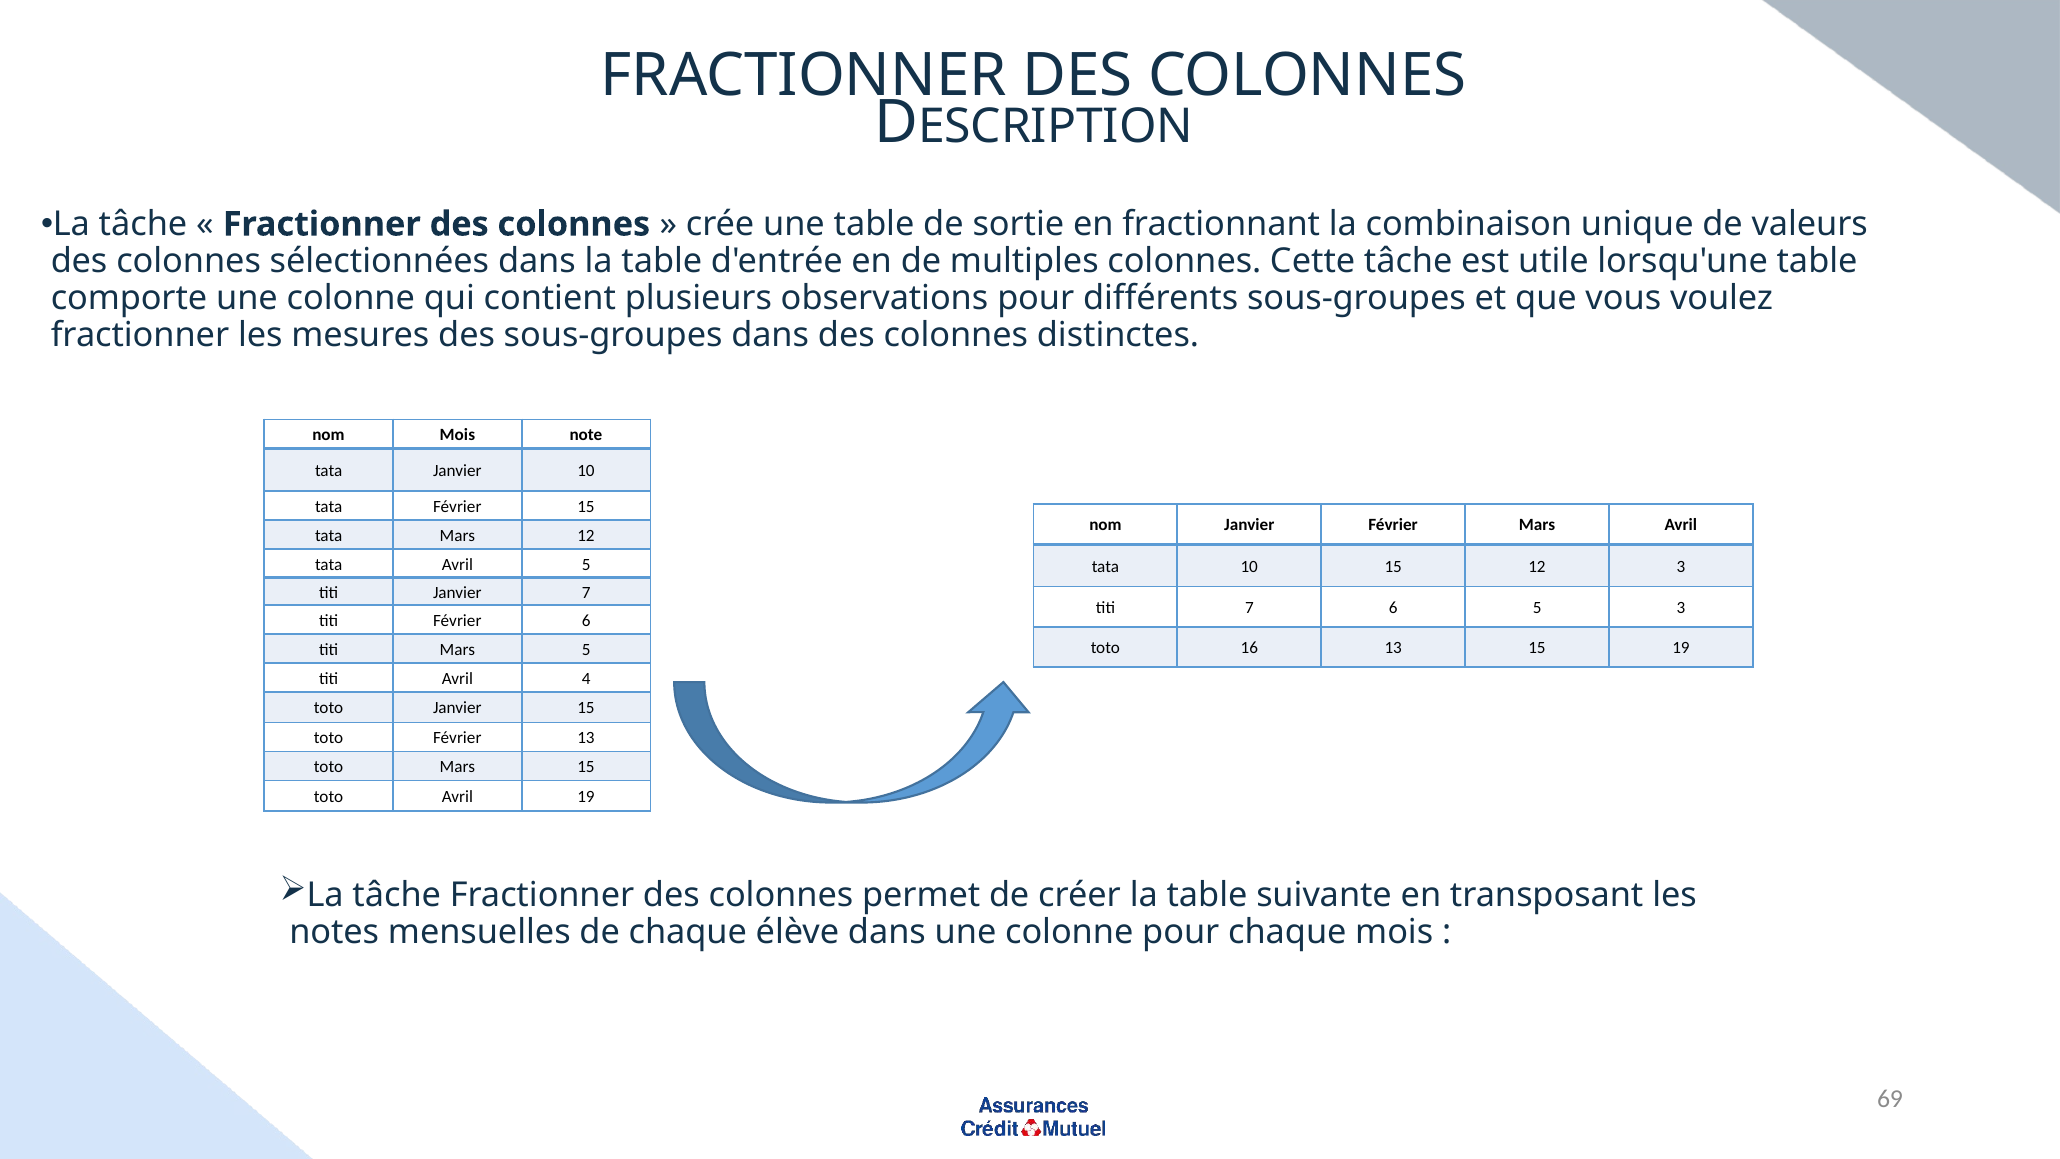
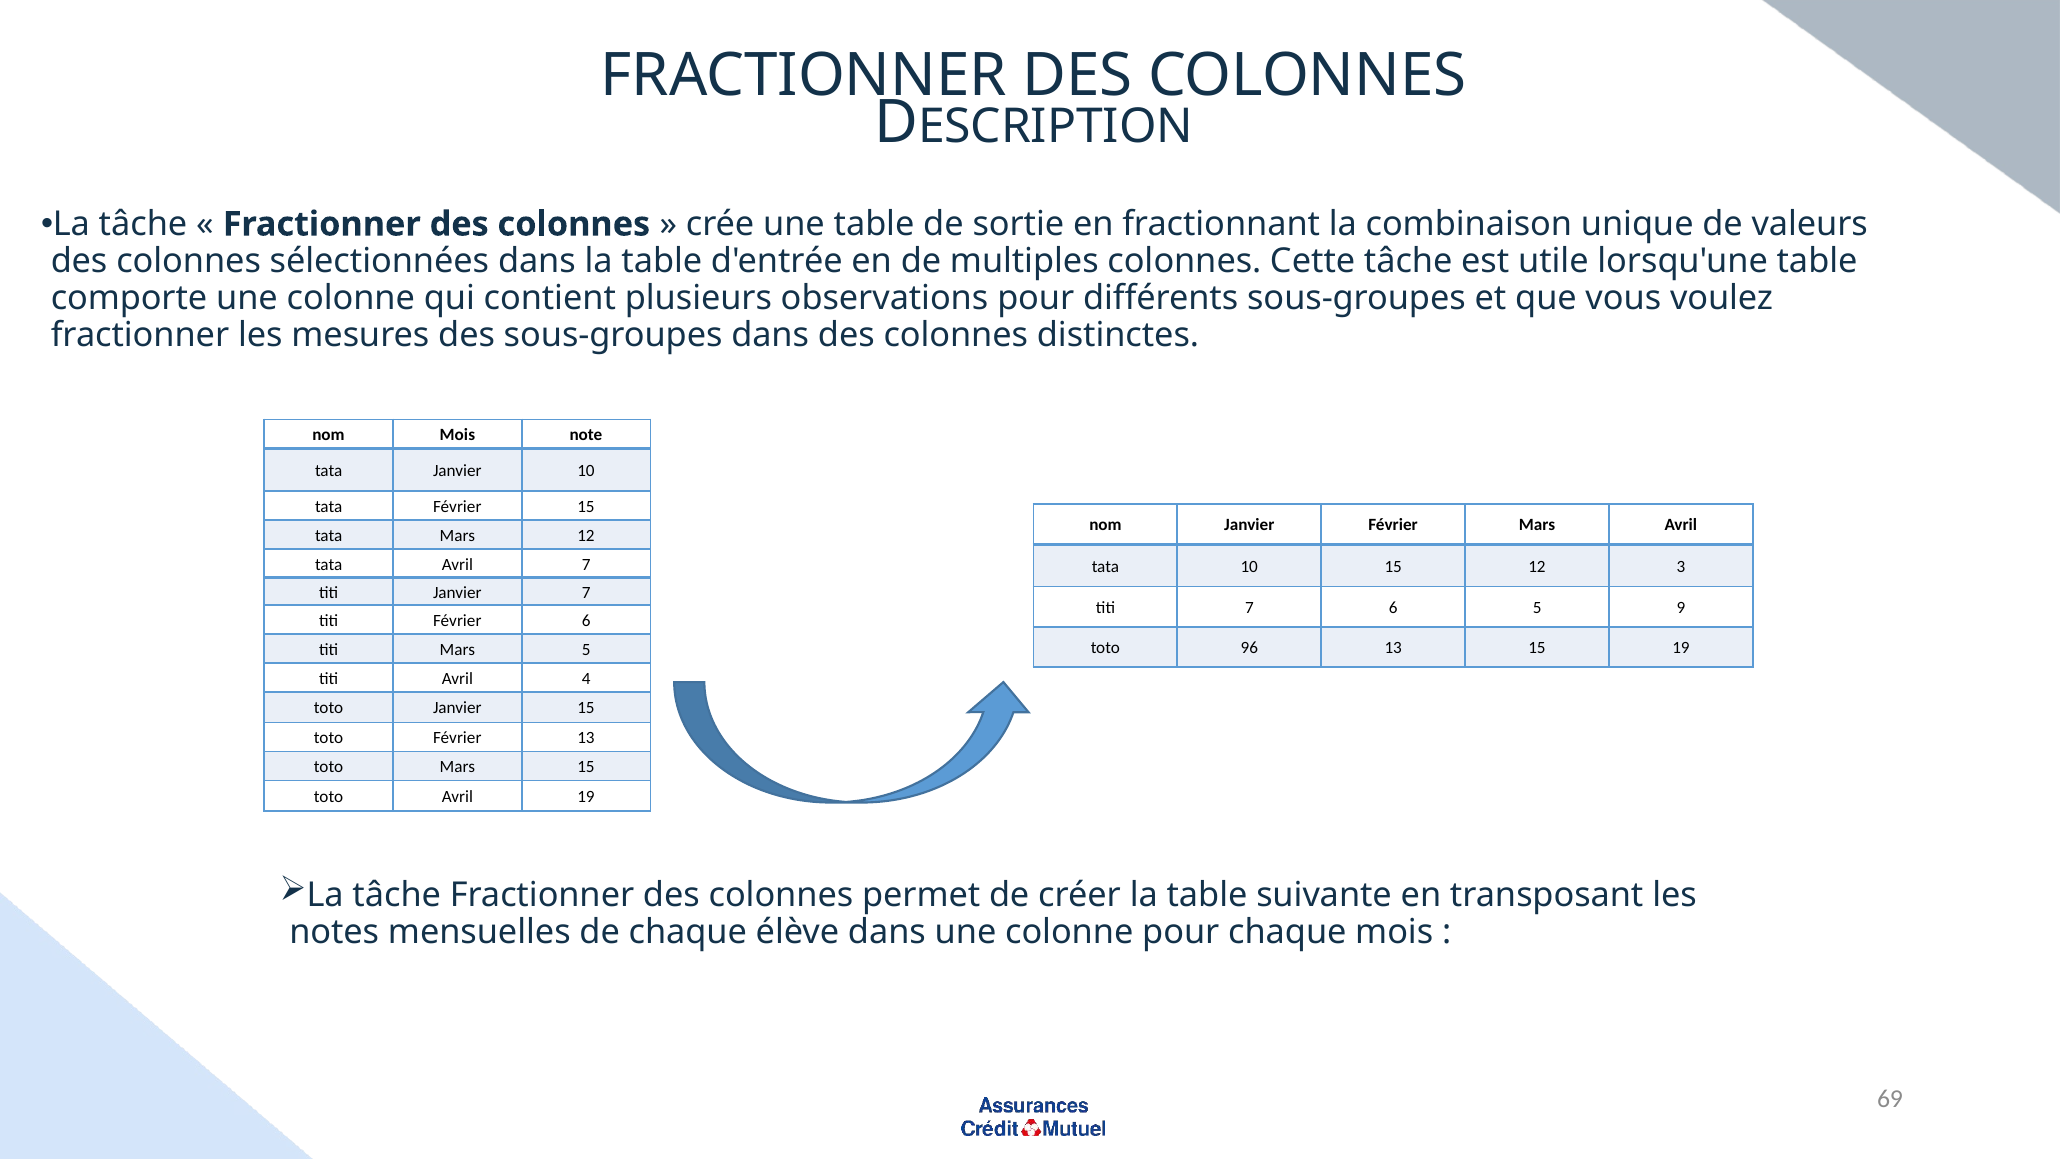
Avril 5: 5 -> 7
5 3: 3 -> 9
16: 16 -> 96
